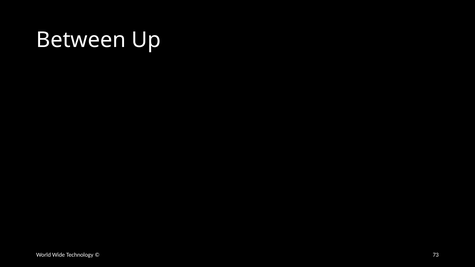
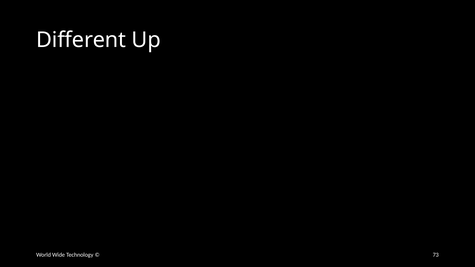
Between: Between -> Different
